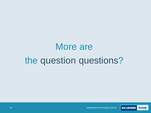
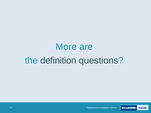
question: question -> definition
